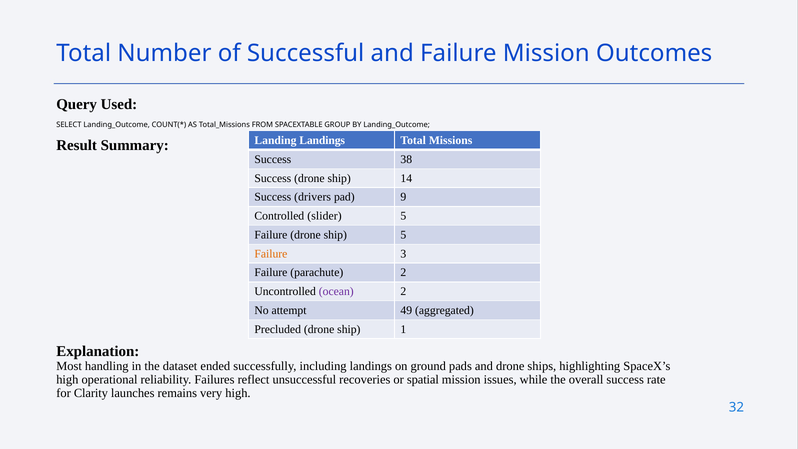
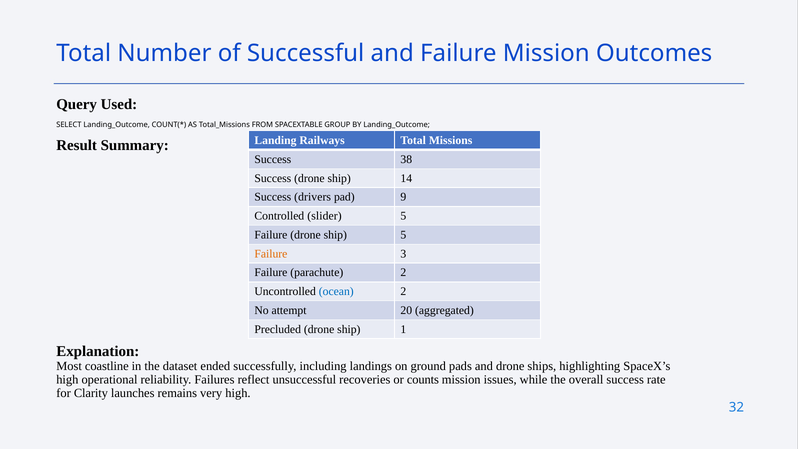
Landing Landings: Landings -> Railways
ocean colour: purple -> blue
49: 49 -> 20
handling: handling -> coastline
spatial: spatial -> counts
